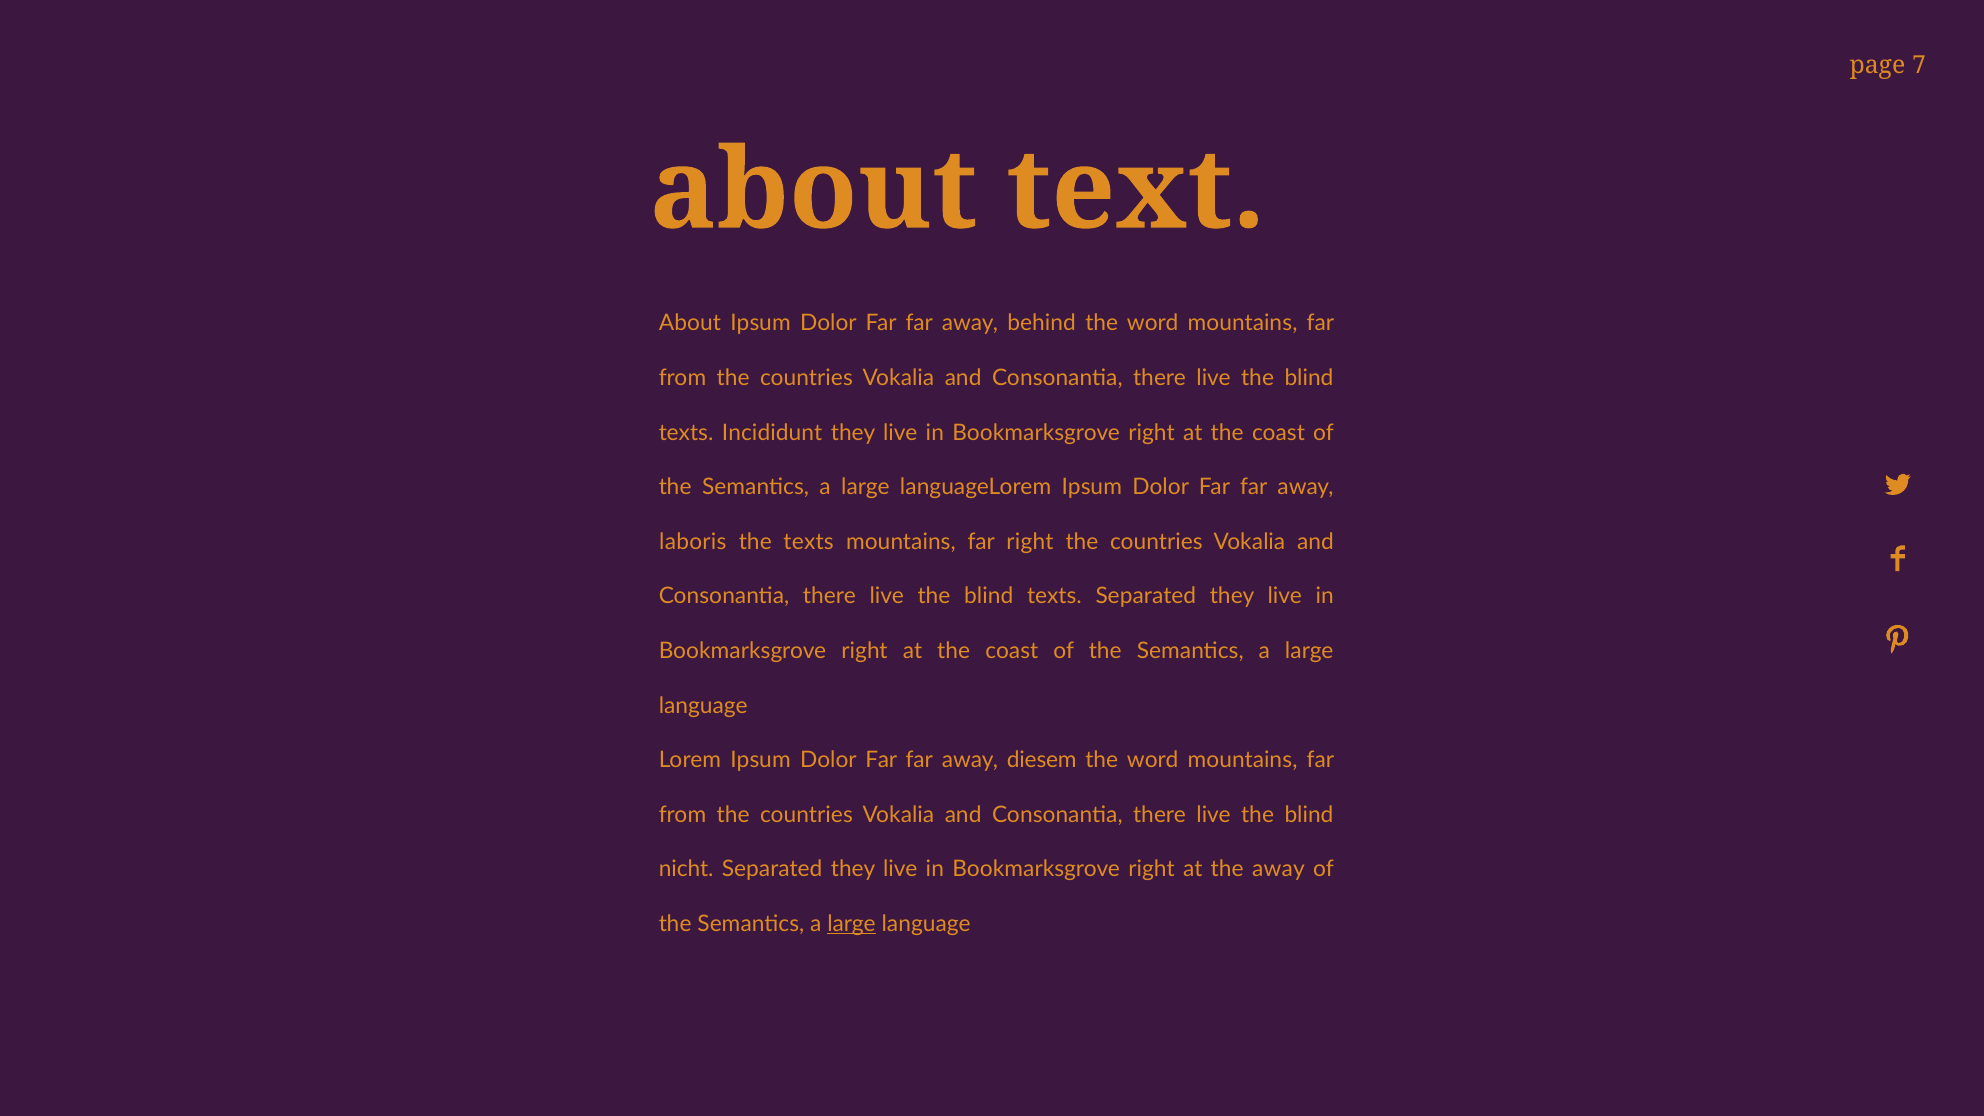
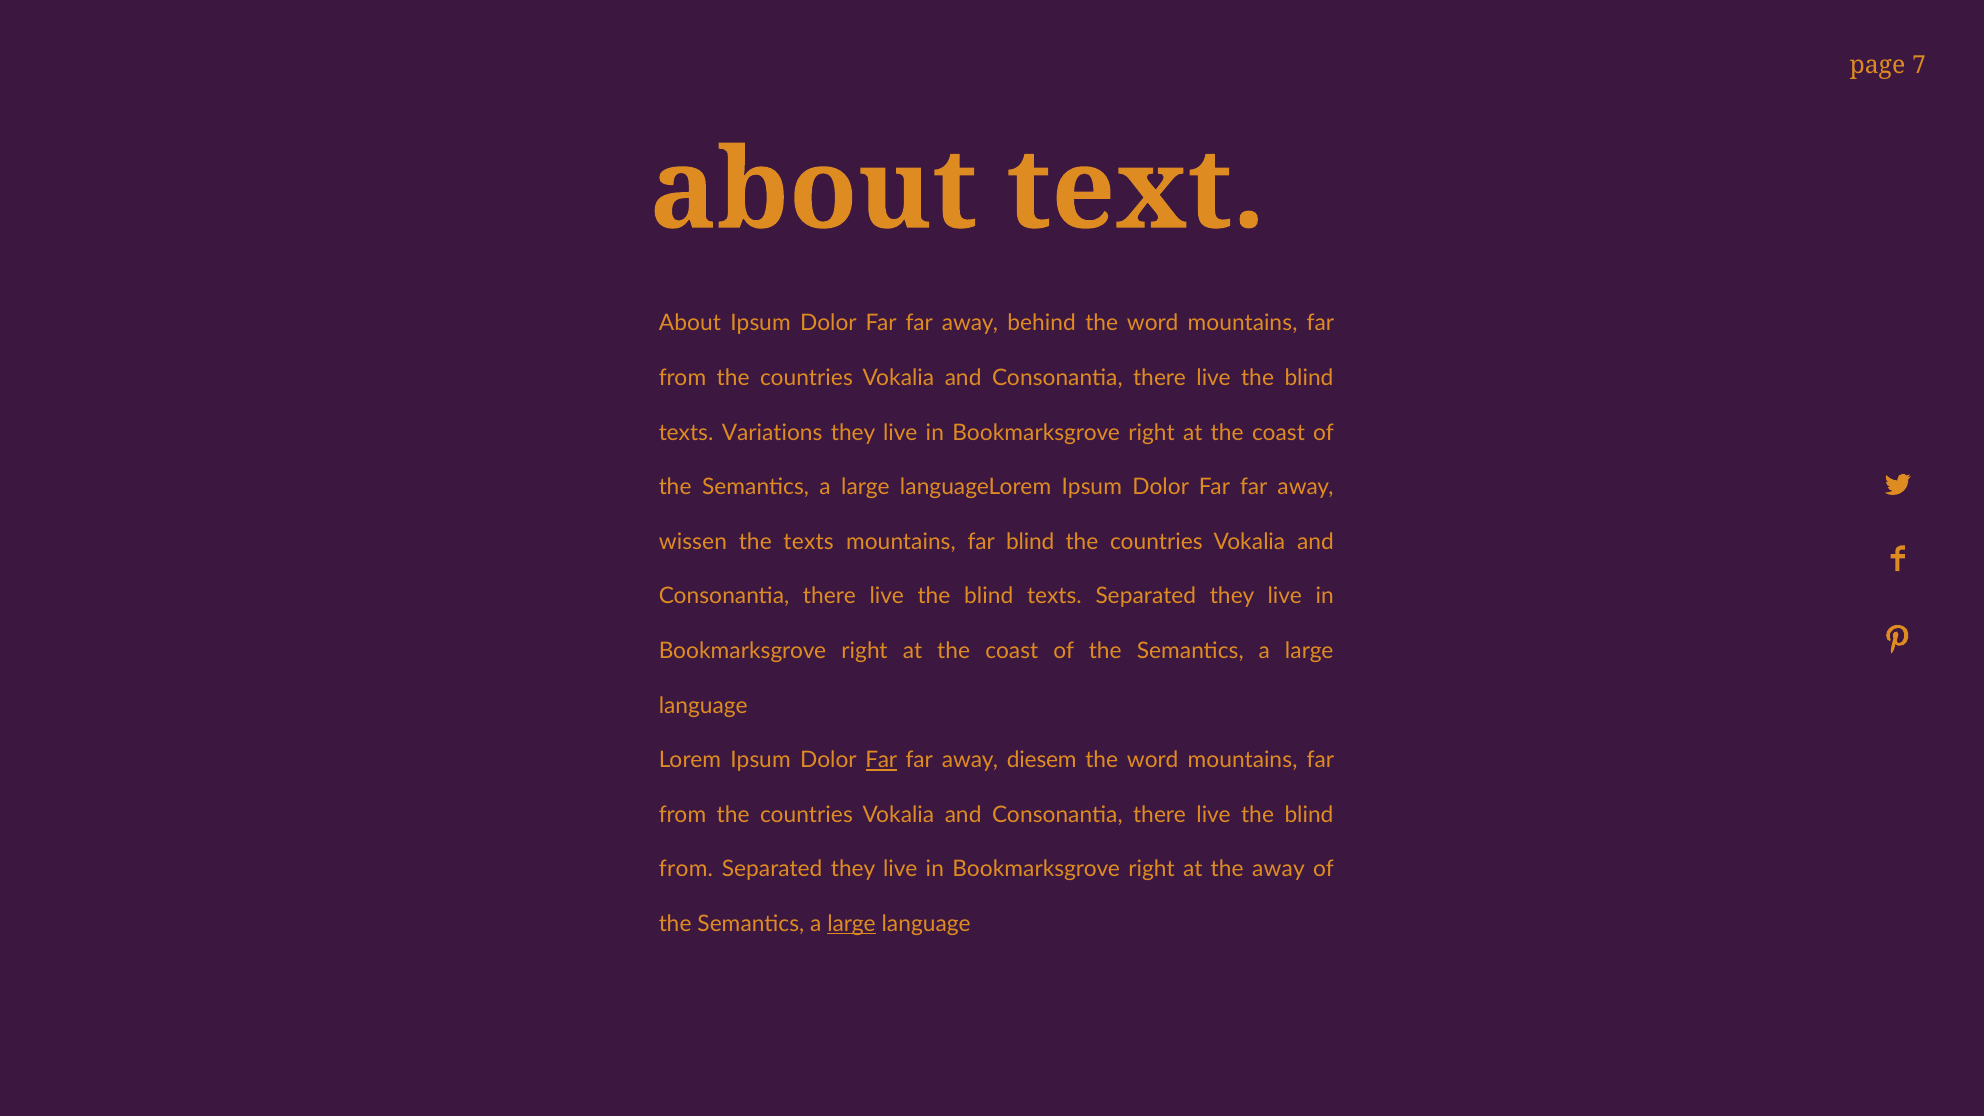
Incididunt: Incididunt -> Variations
laboris: laboris -> wissen
far right: right -> blind
Far at (881, 760) underline: none -> present
nicht at (686, 869): nicht -> from
